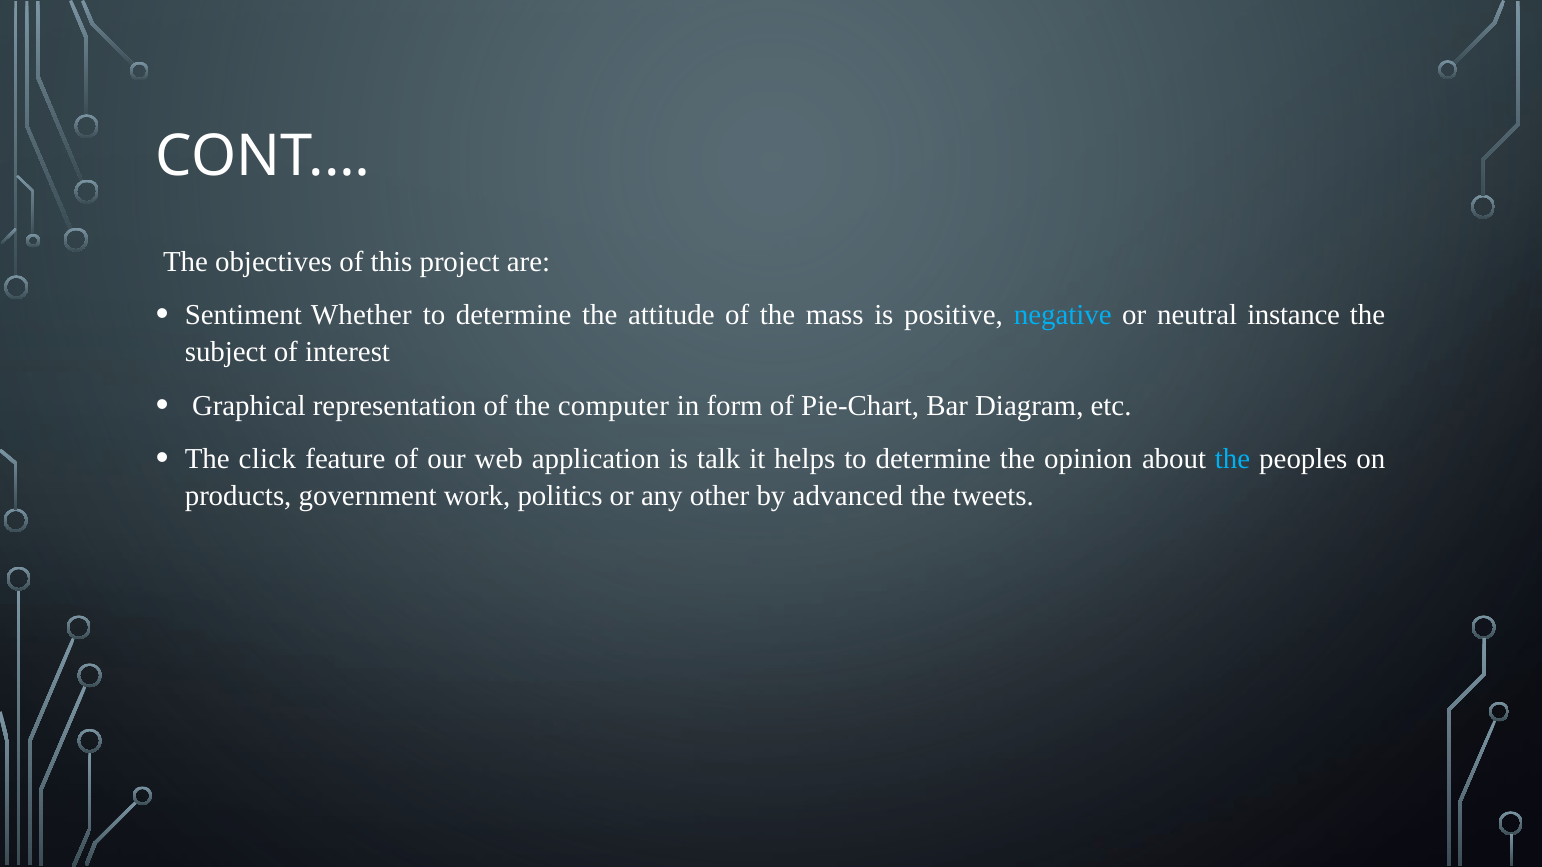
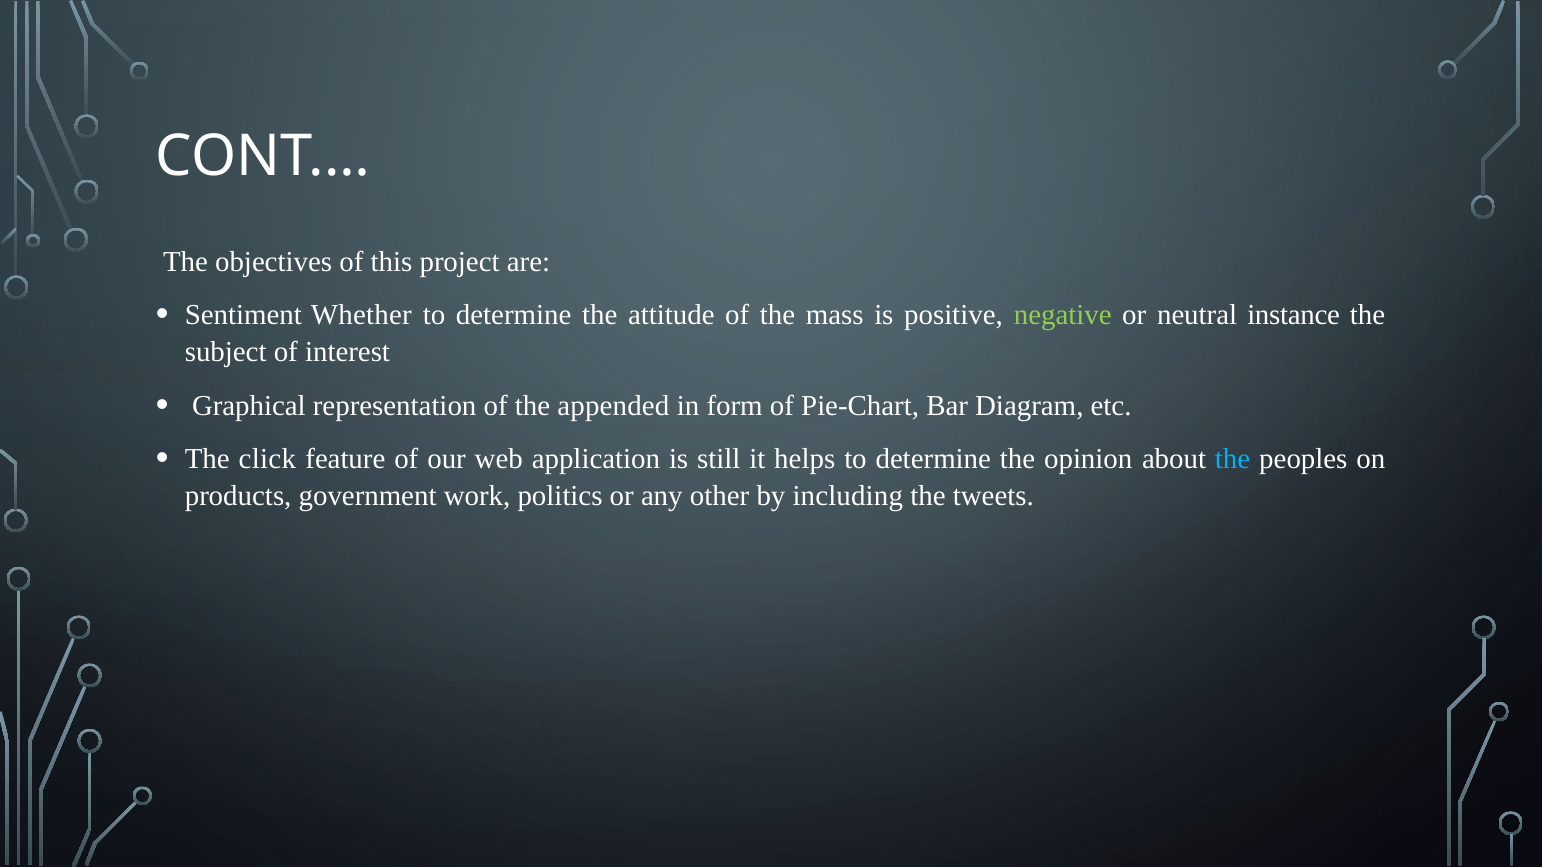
negative colour: light blue -> light green
computer: computer -> appended
talk: talk -> still
advanced: advanced -> including
